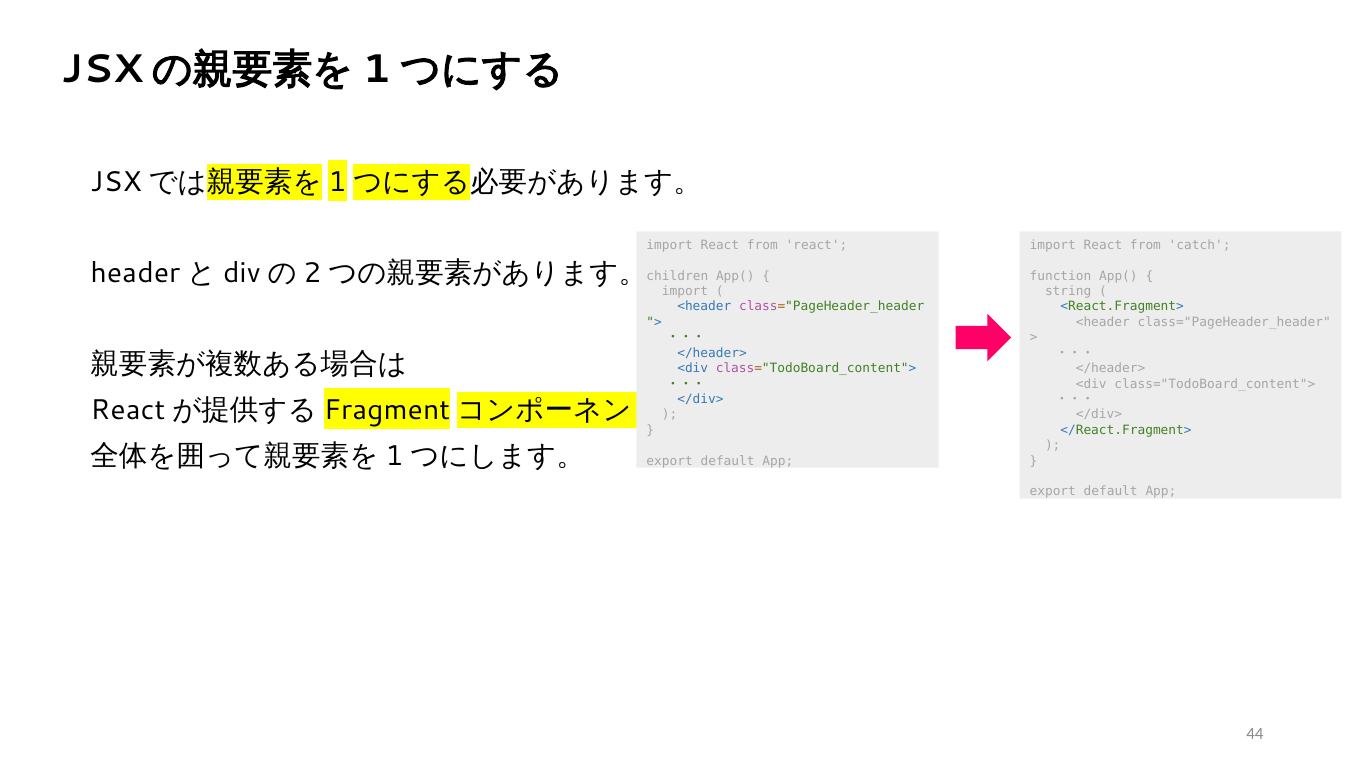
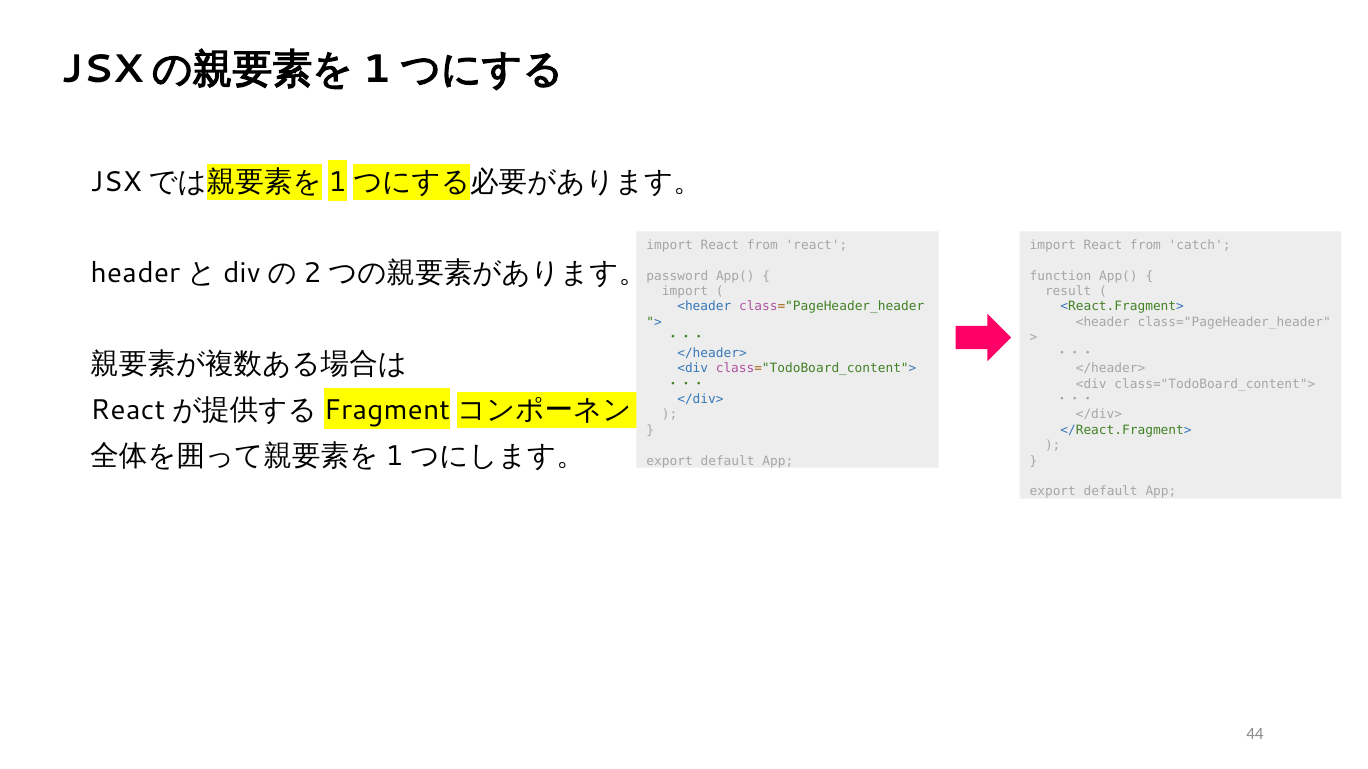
children: children -> password
string: string -> result
